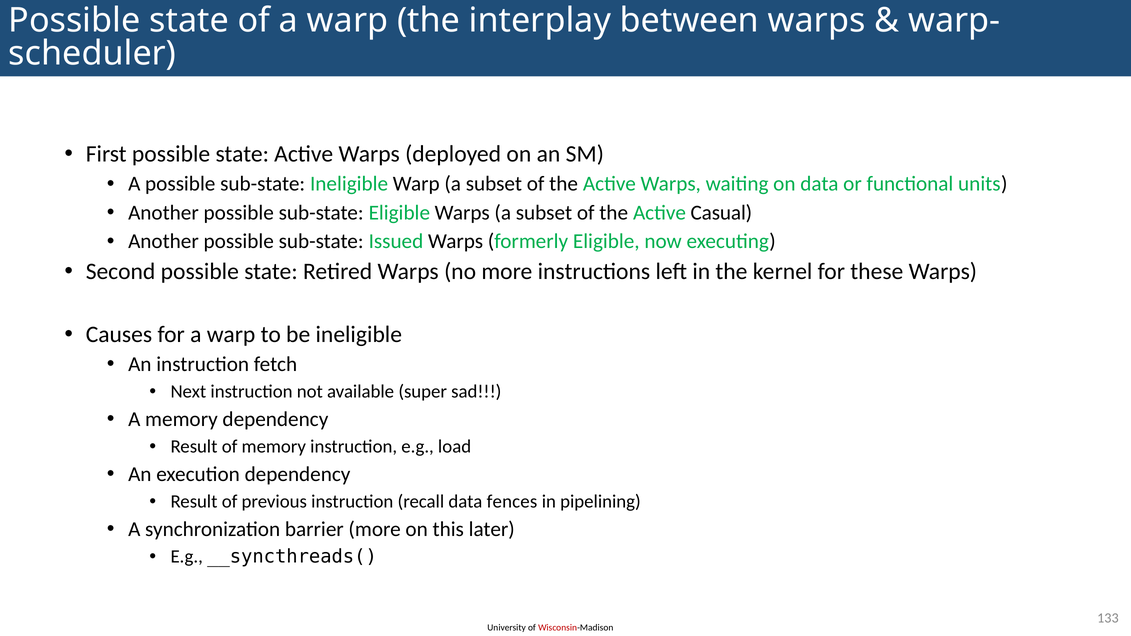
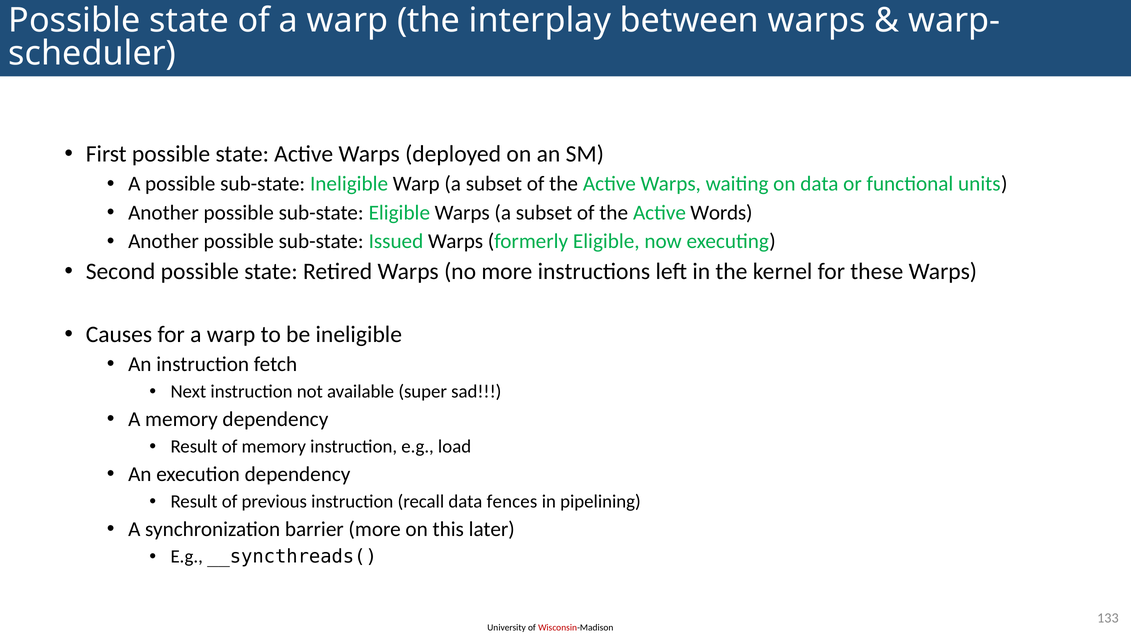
Casual: Casual -> Words
